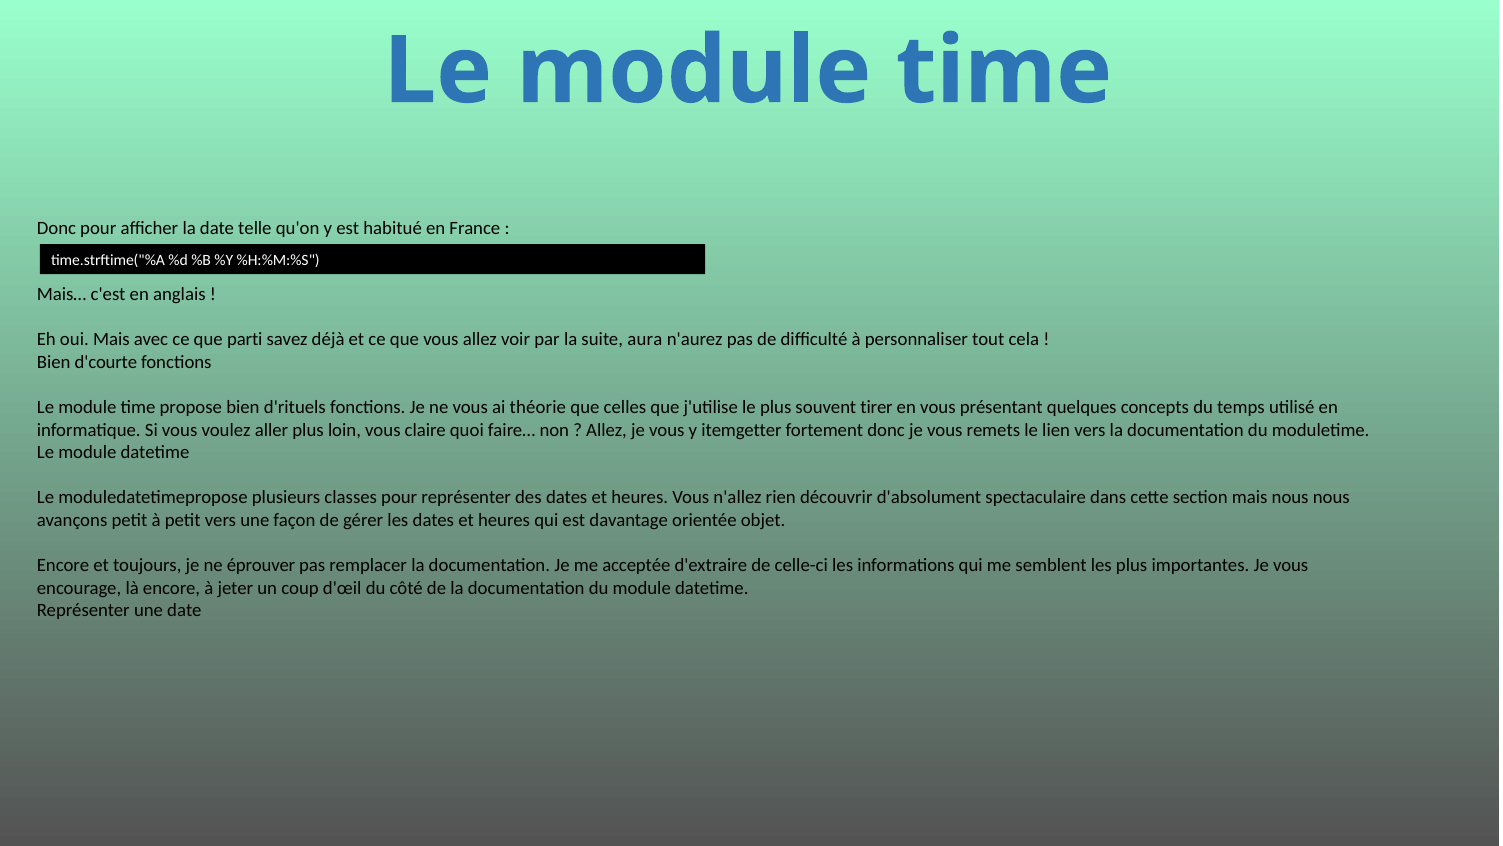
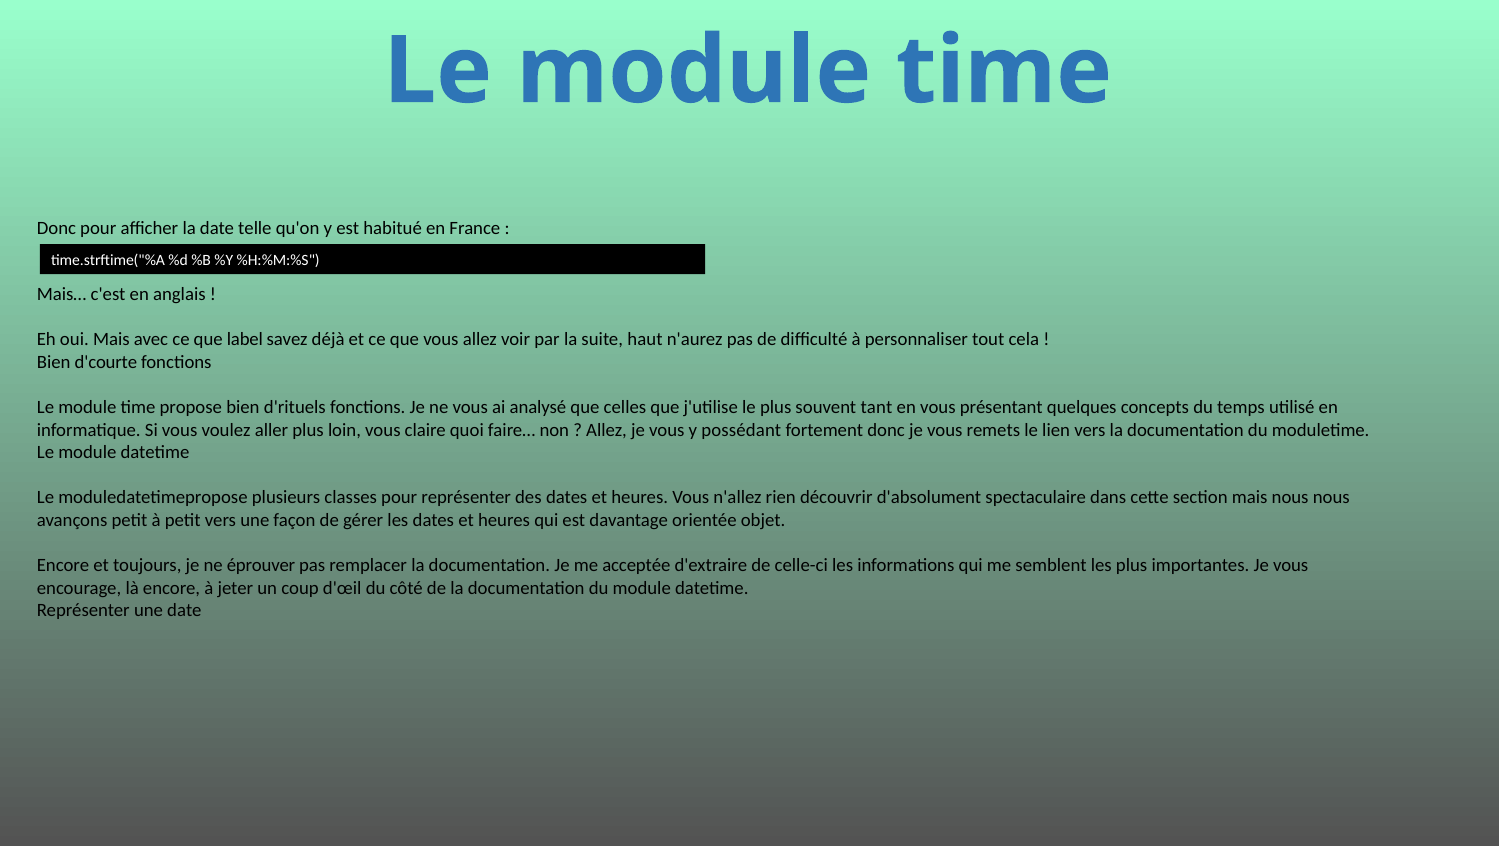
parti: parti -> label
aura: aura -> haut
théorie: théorie -> analysé
tirer: tirer -> tant
itemgetter: itemgetter -> possédant
